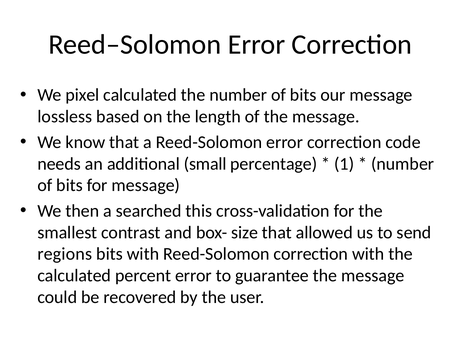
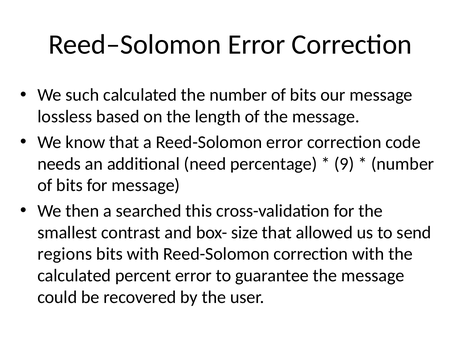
pixel: pixel -> such
small: small -> need
1: 1 -> 9
